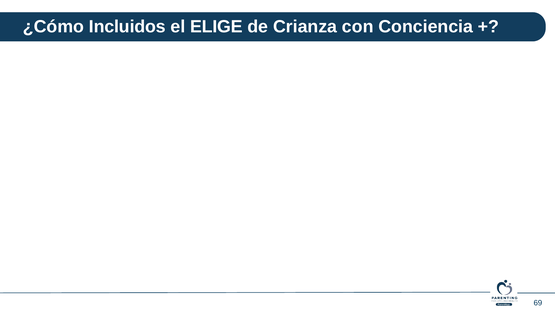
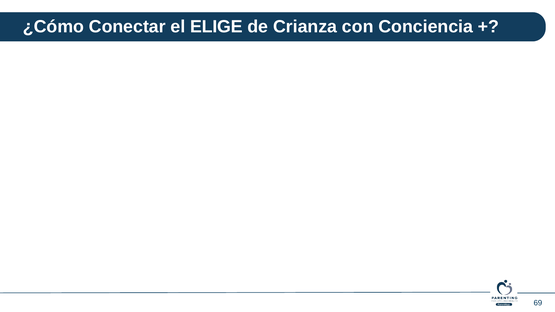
Incluidos: Incluidos -> Conectar
